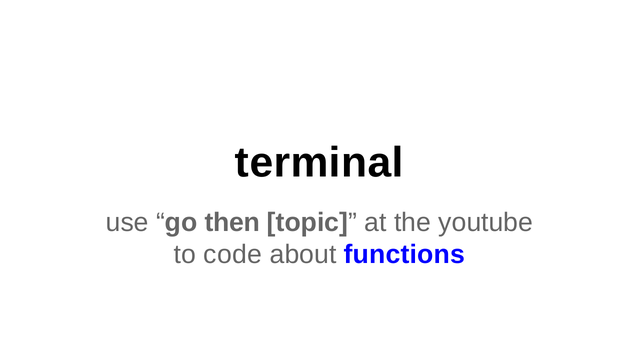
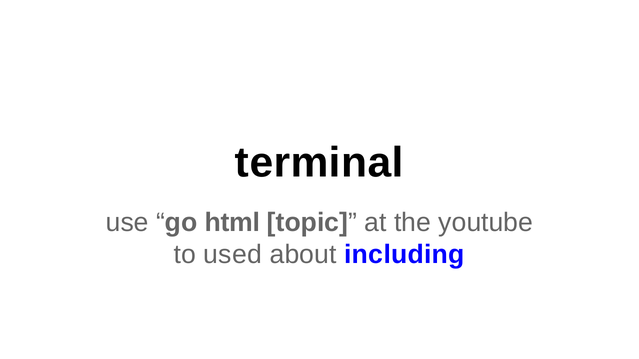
then: then -> html
code: code -> used
functions: functions -> including
